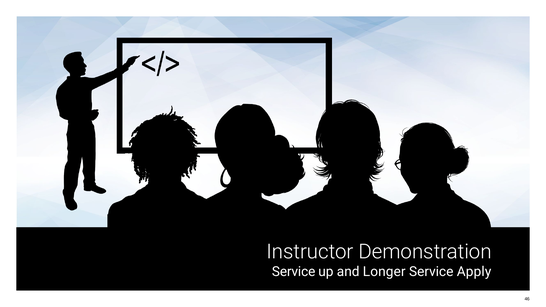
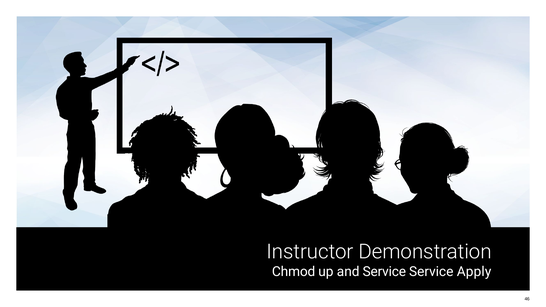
Service at (294, 272): Service -> Chmod
and Longer: Longer -> Service
